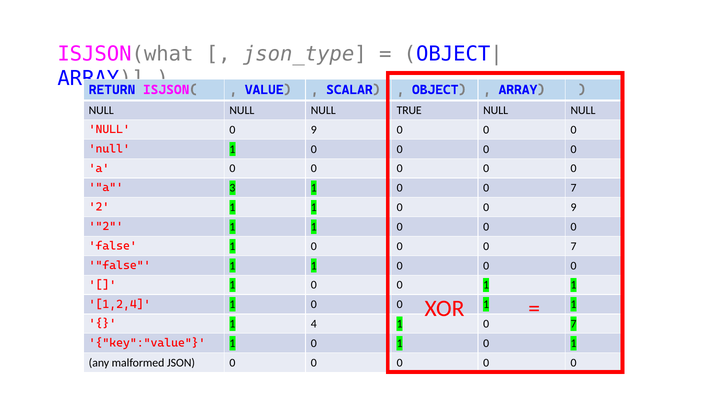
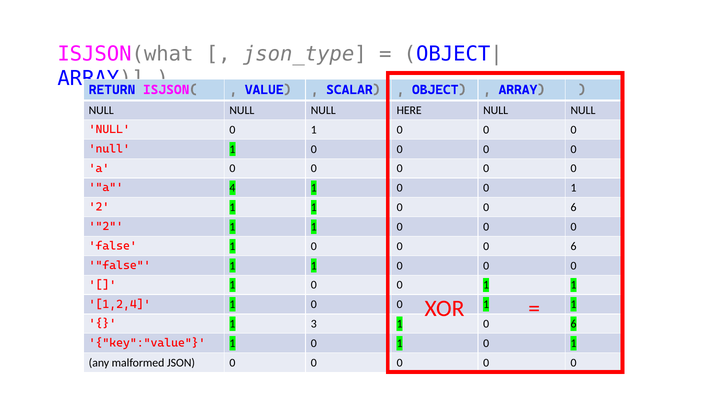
TRUE: TRUE -> HERE
NULL 0 9: 9 -> 1
3: 3 -> 4
7 at (573, 188): 7 -> 1
1 0 0 9: 9 -> 6
0 0 0 7: 7 -> 6
4: 4 -> 3
1 0 7: 7 -> 6
